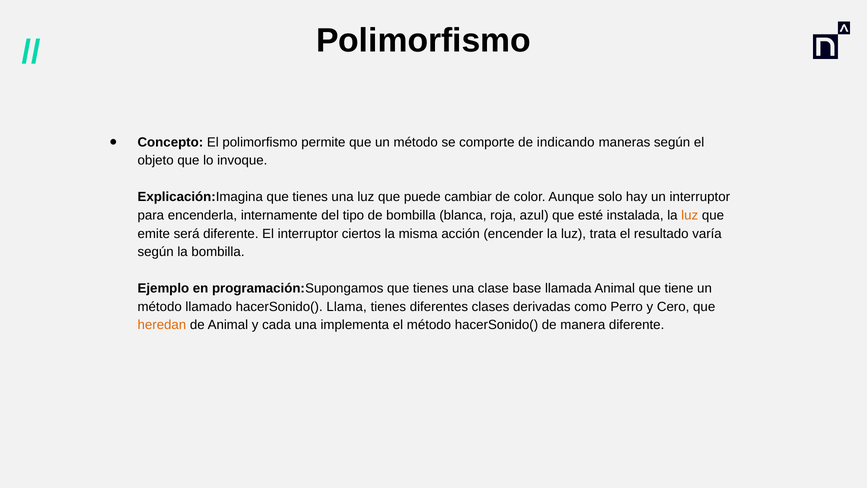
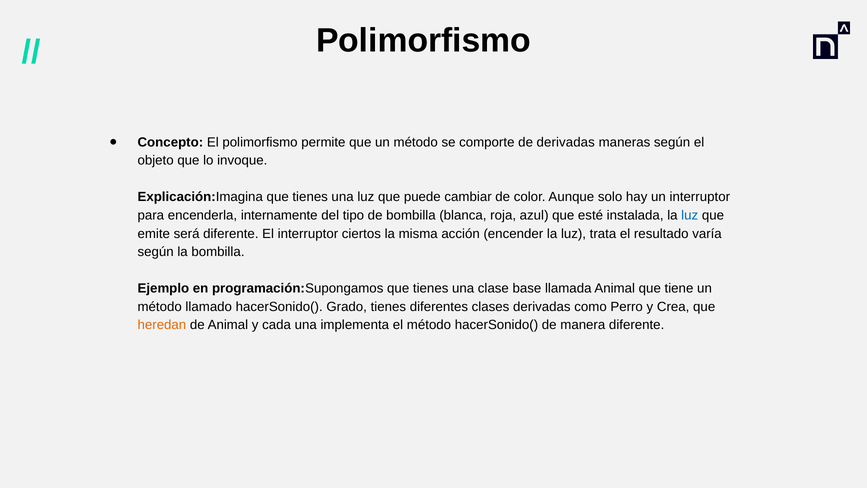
de indicando: indicando -> derivadas
luz at (690, 215) colour: orange -> blue
Llama: Llama -> Grado
Cero: Cero -> Crea
